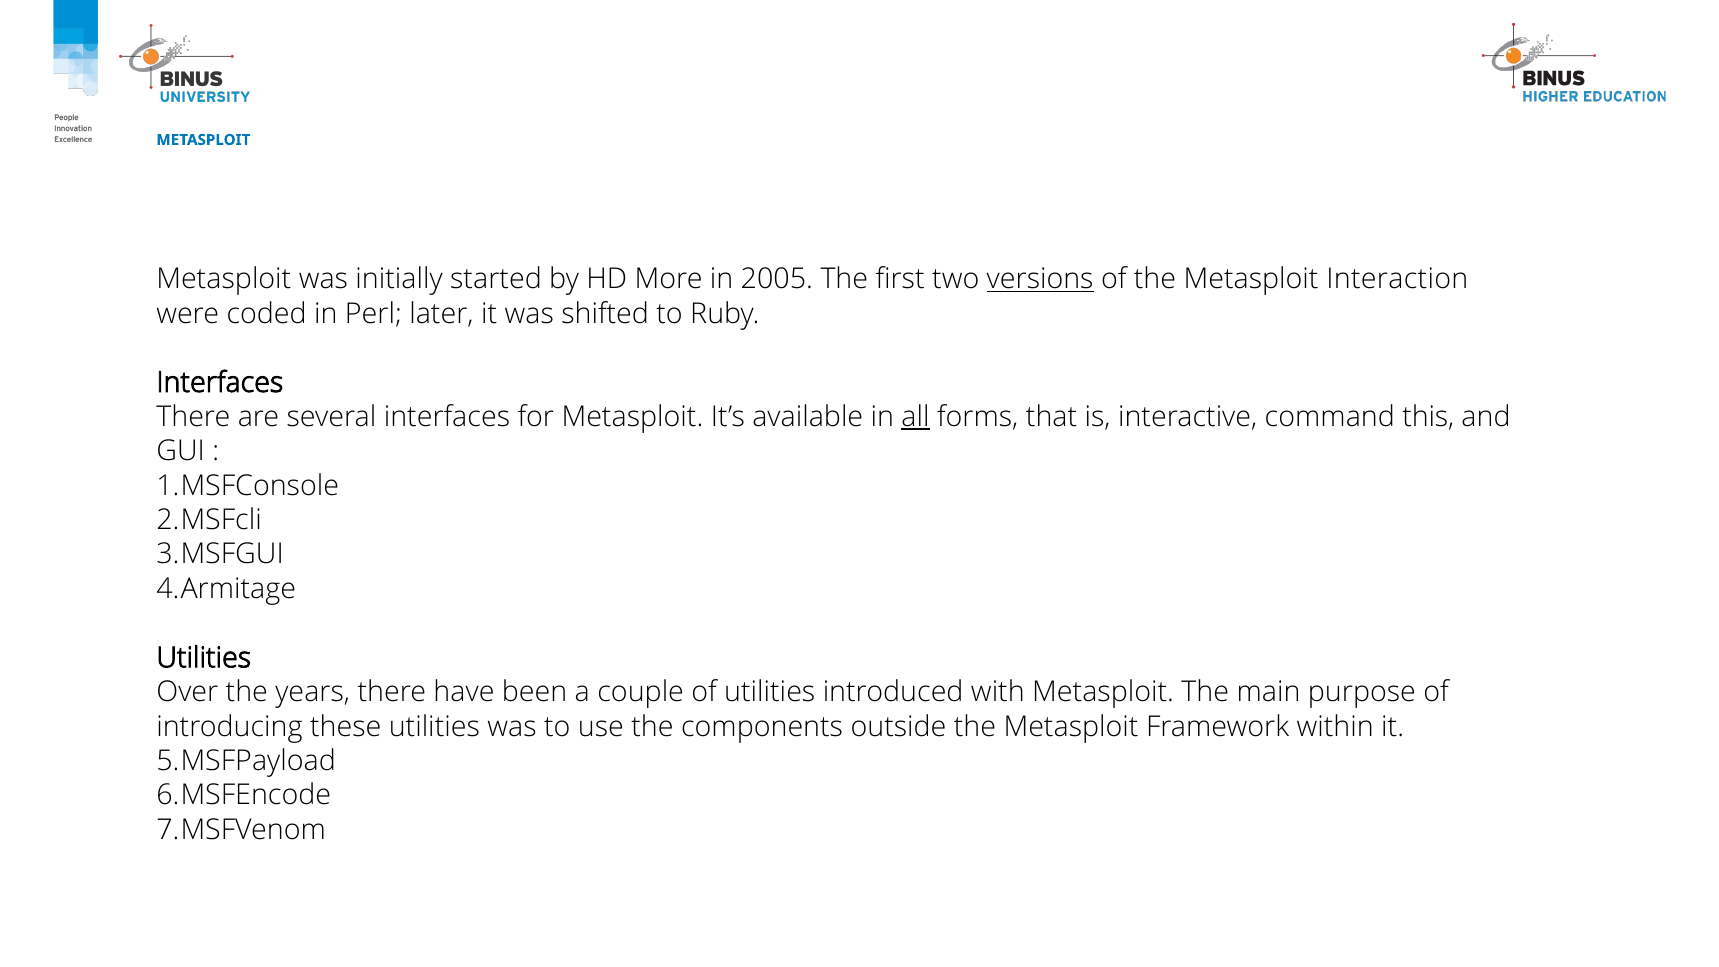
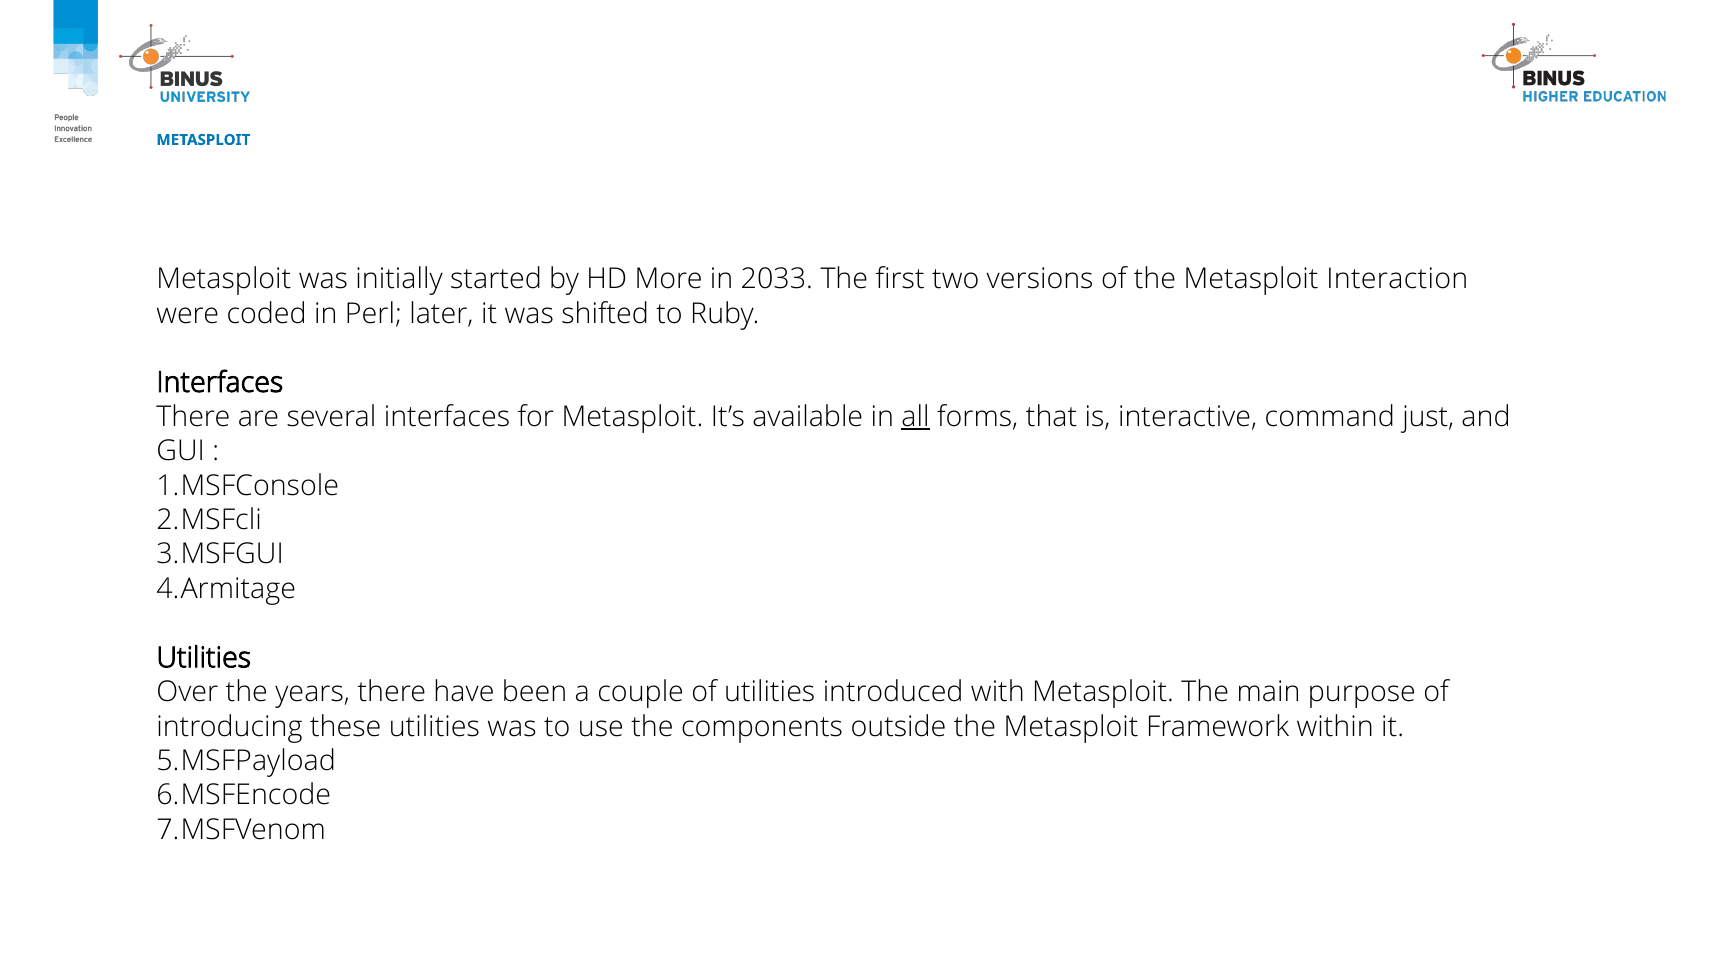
2005: 2005 -> 2033
versions underline: present -> none
this: this -> just
